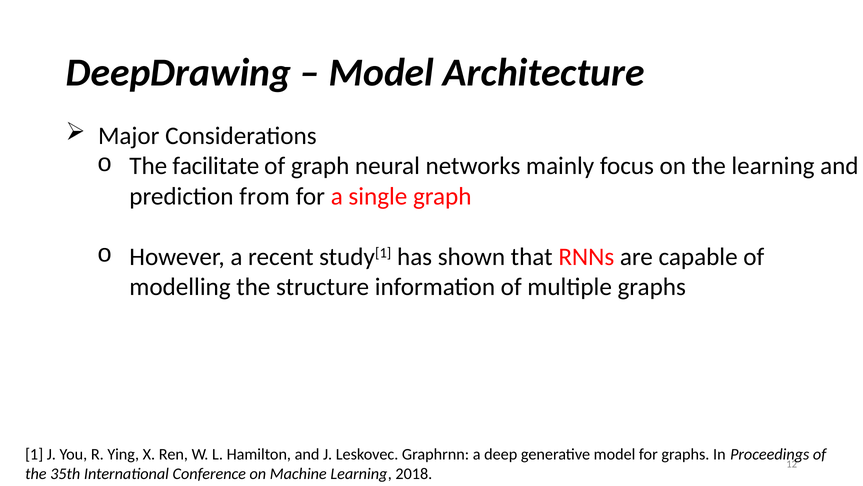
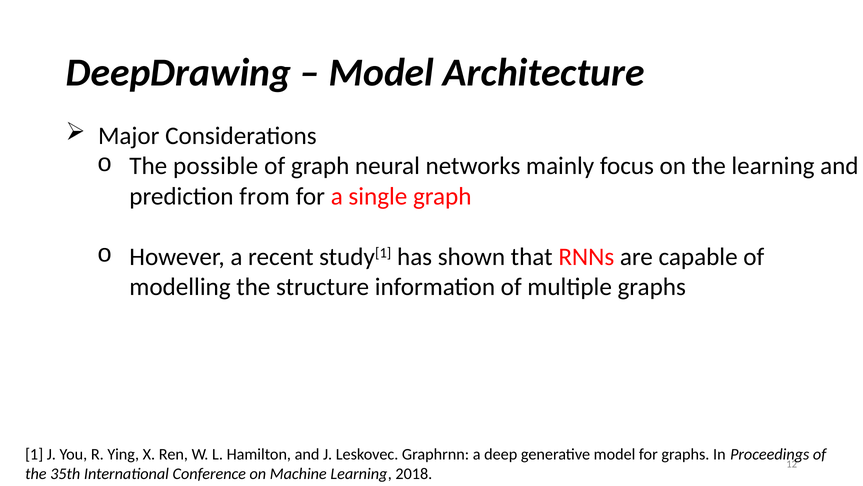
facilitate: facilitate -> possible
